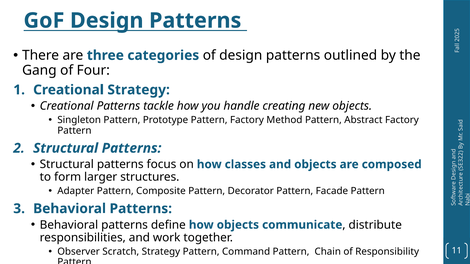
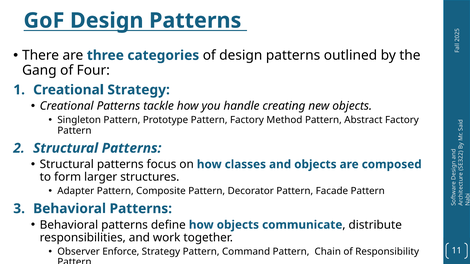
Scratch: Scratch -> Enforce
